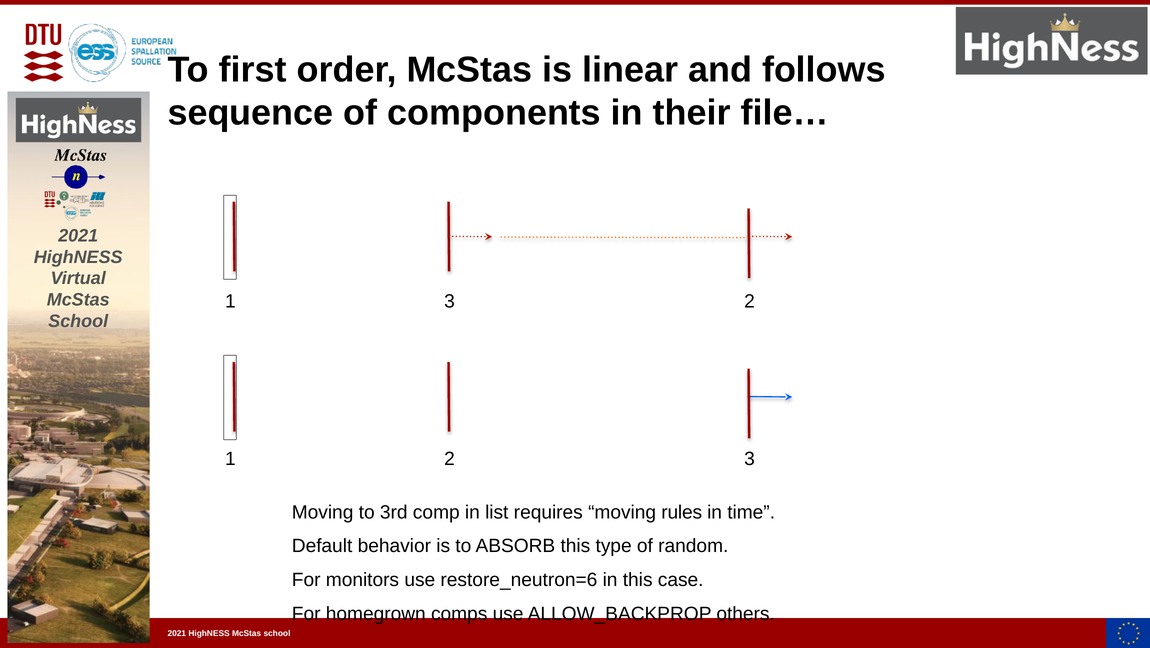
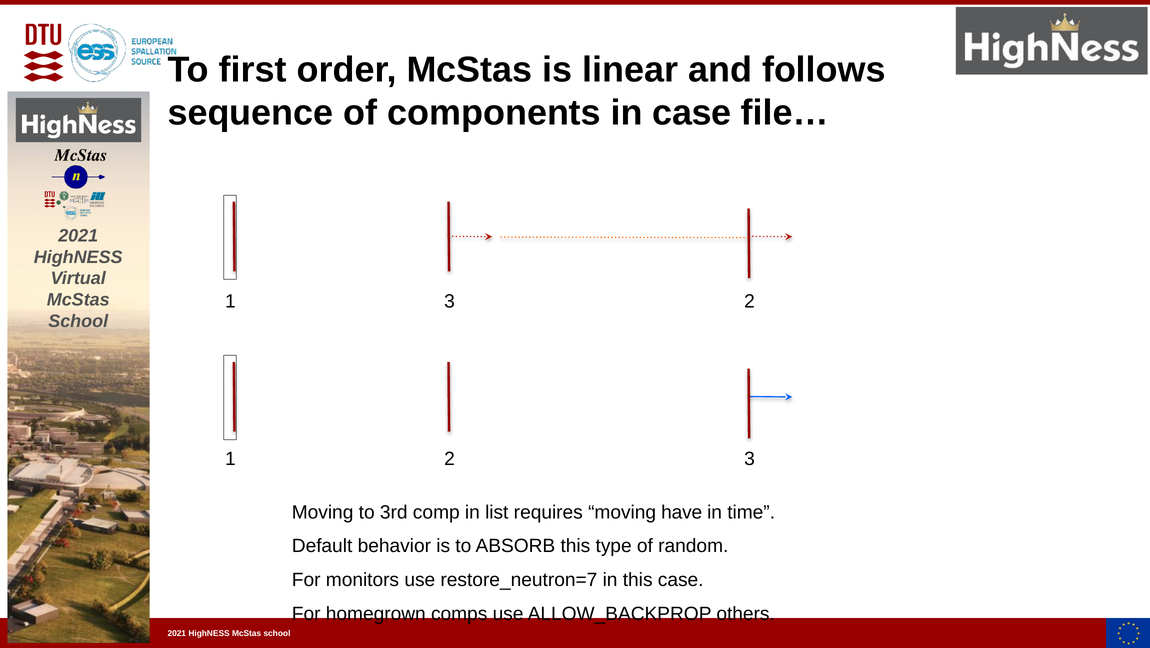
in their: their -> case
rules: rules -> have
restore_neutron=6: restore_neutron=6 -> restore_neutron=7
